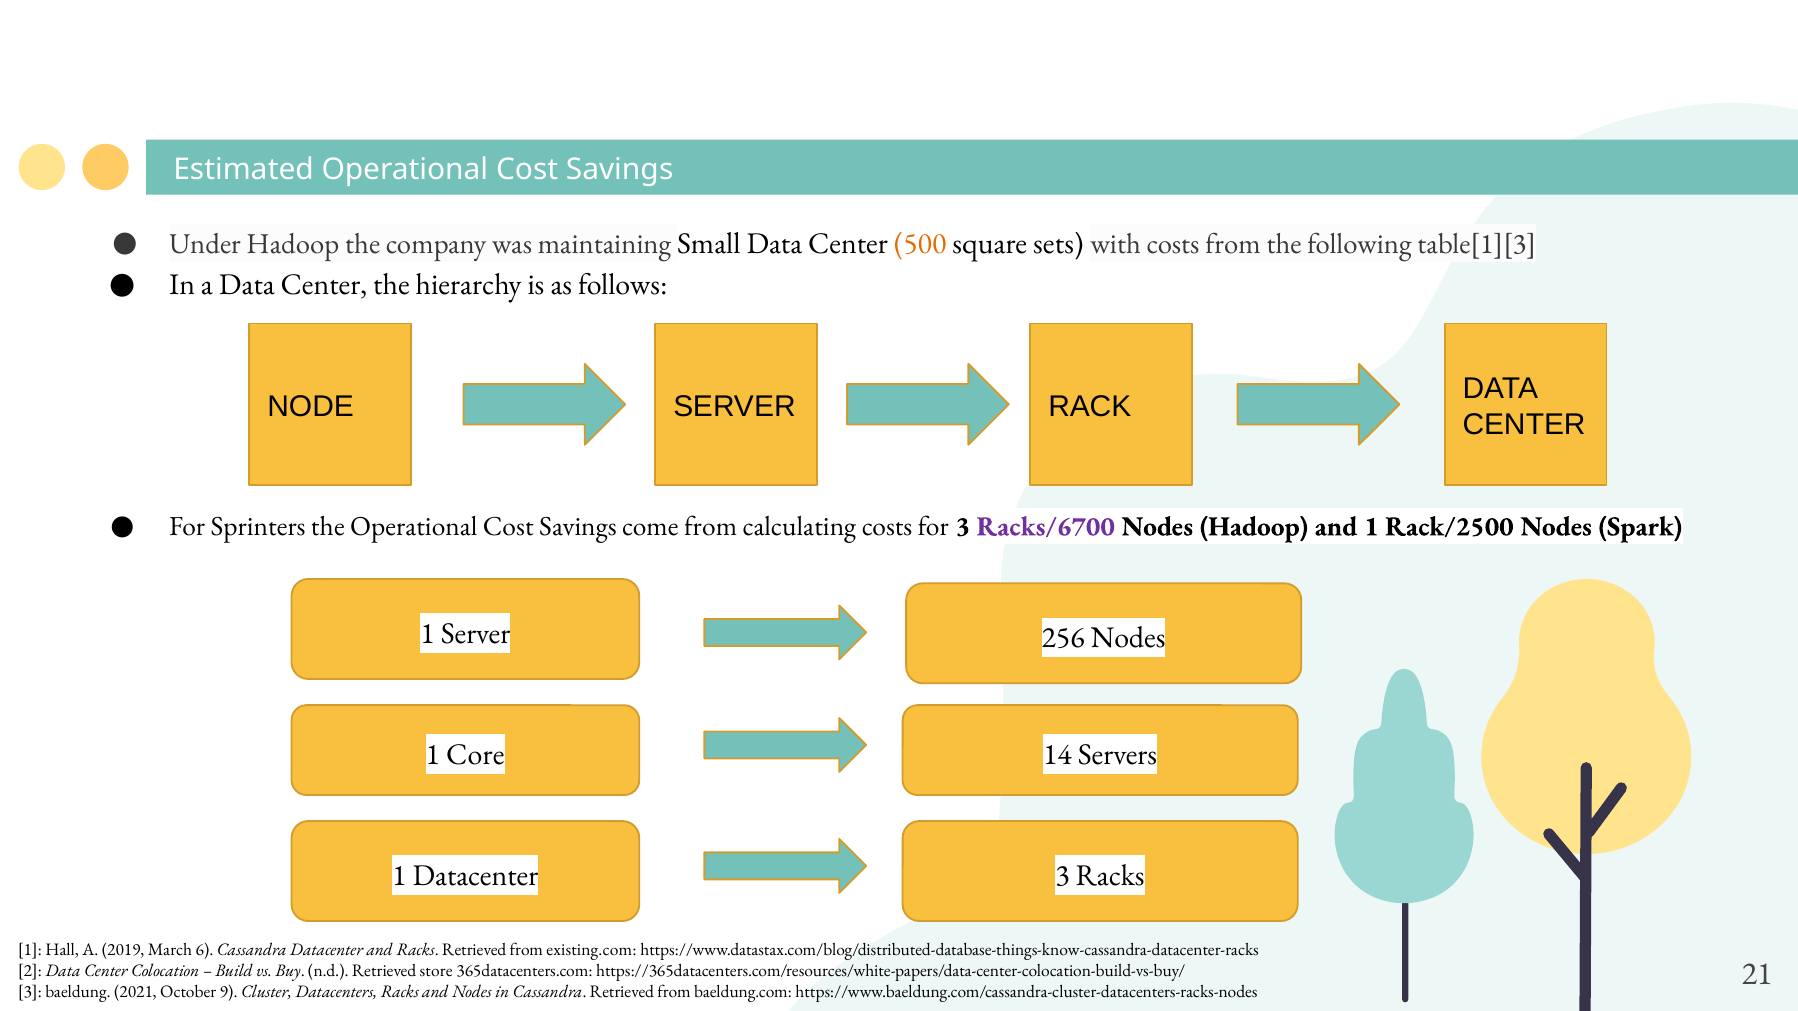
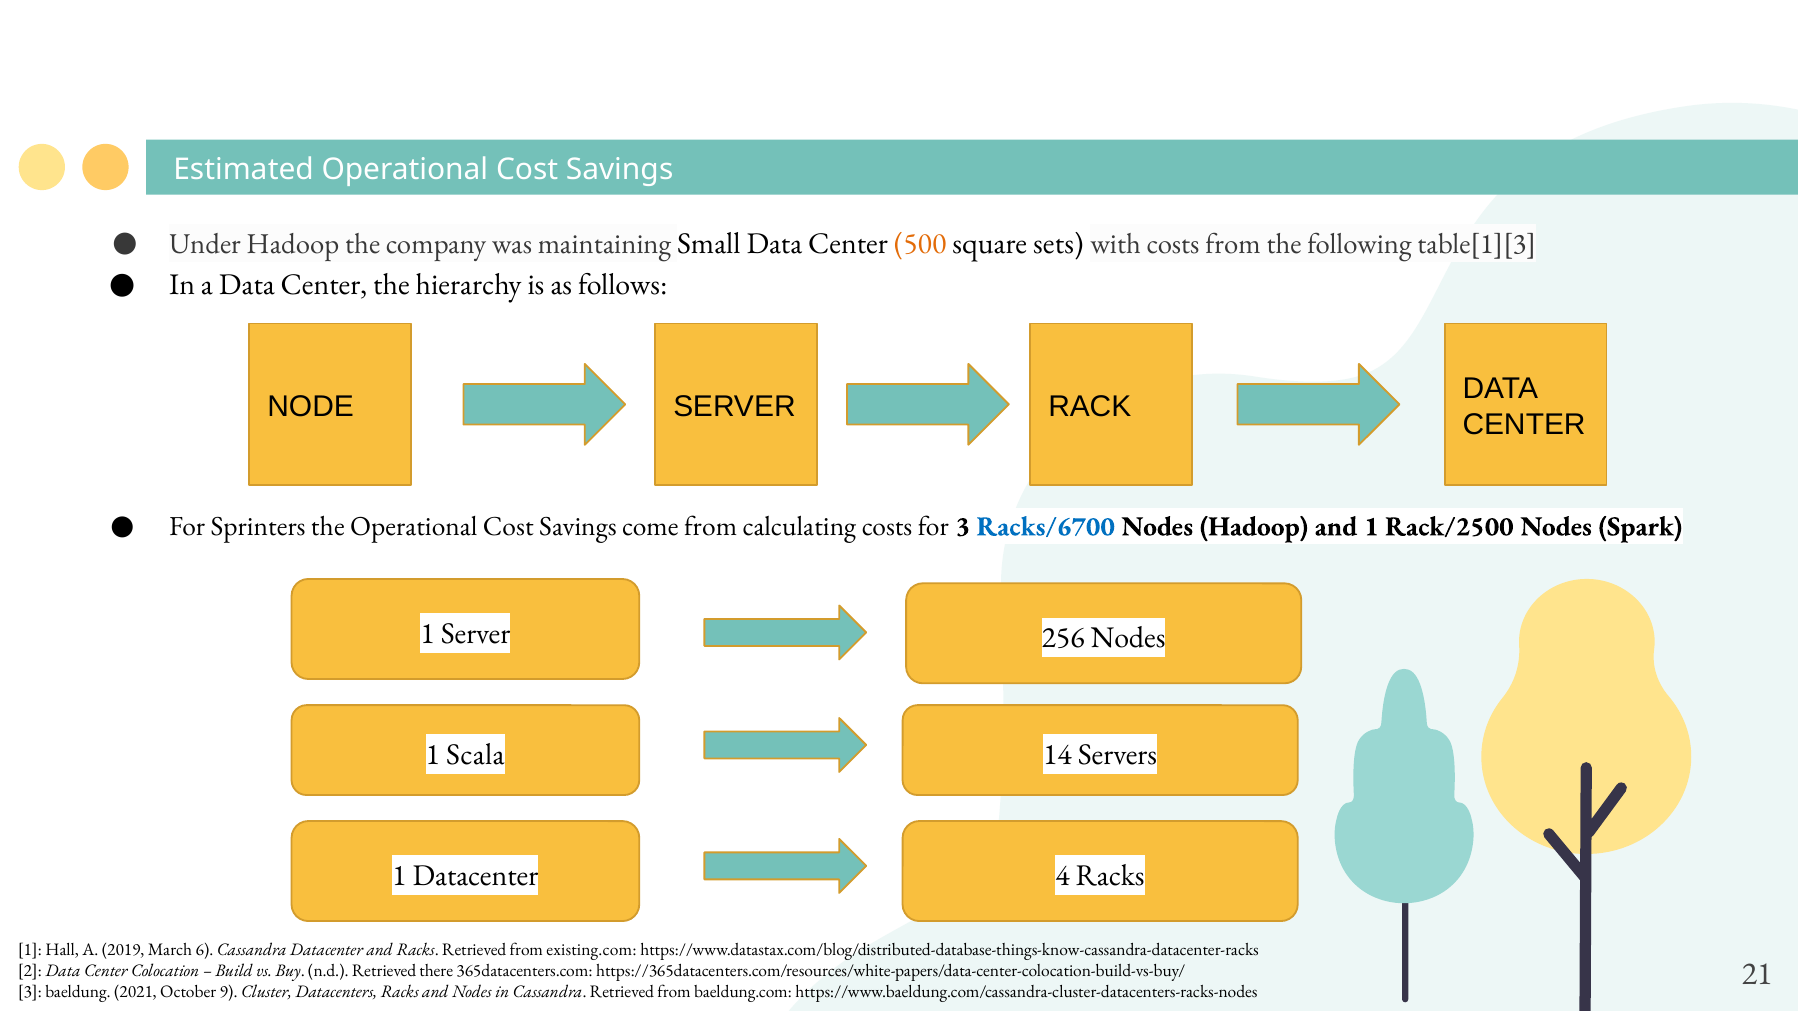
Racks/6700 colour: purple -> blue
Core: Core -> Scala
Datacenter 3: 3 -> 4
store: store -> there
